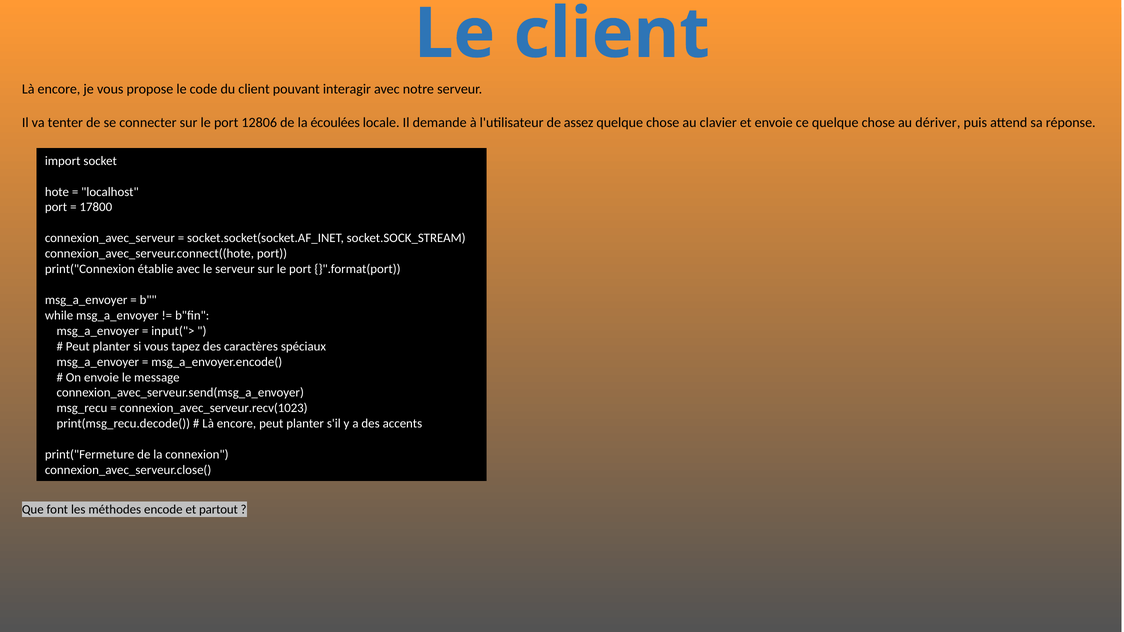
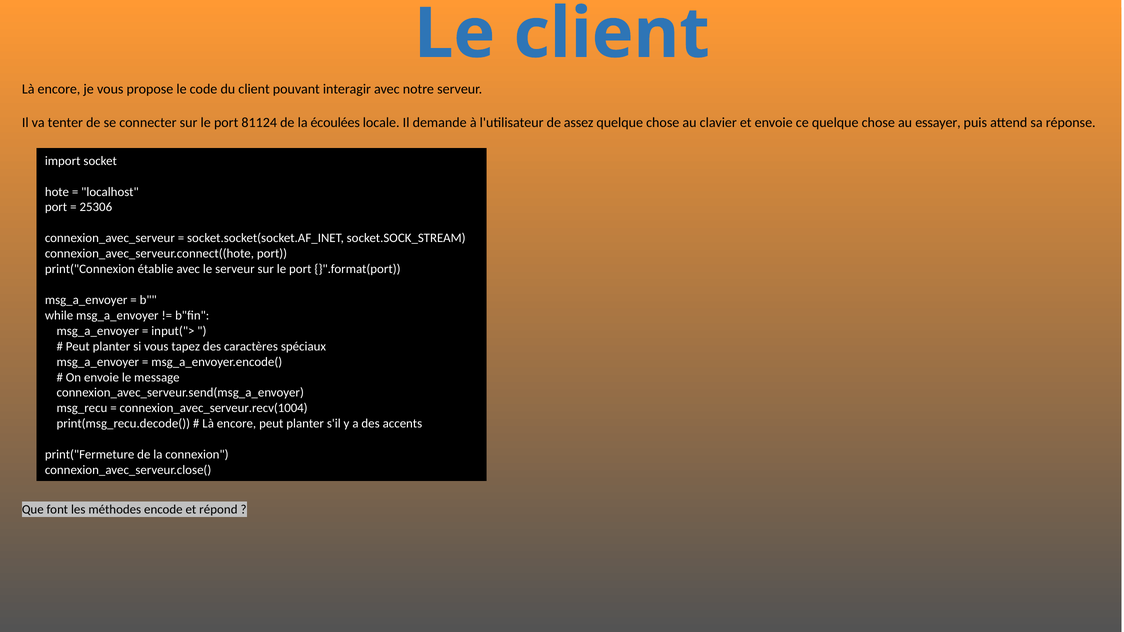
12806: 12806 -> 81124
dériver: dériver -> essayer
17800: 17800 -> 25306
connexion_avec_serveur.recv(1023: connexion_avec_serveur.recv(1023 -> connexion_avec_serveur.recv(1004
partout: partout -> répond
